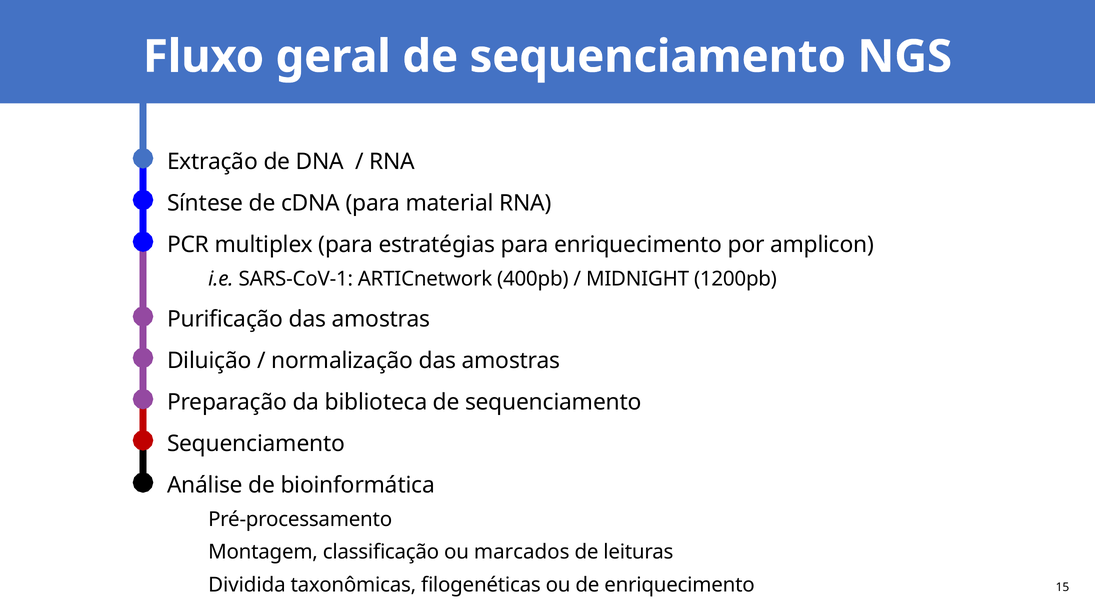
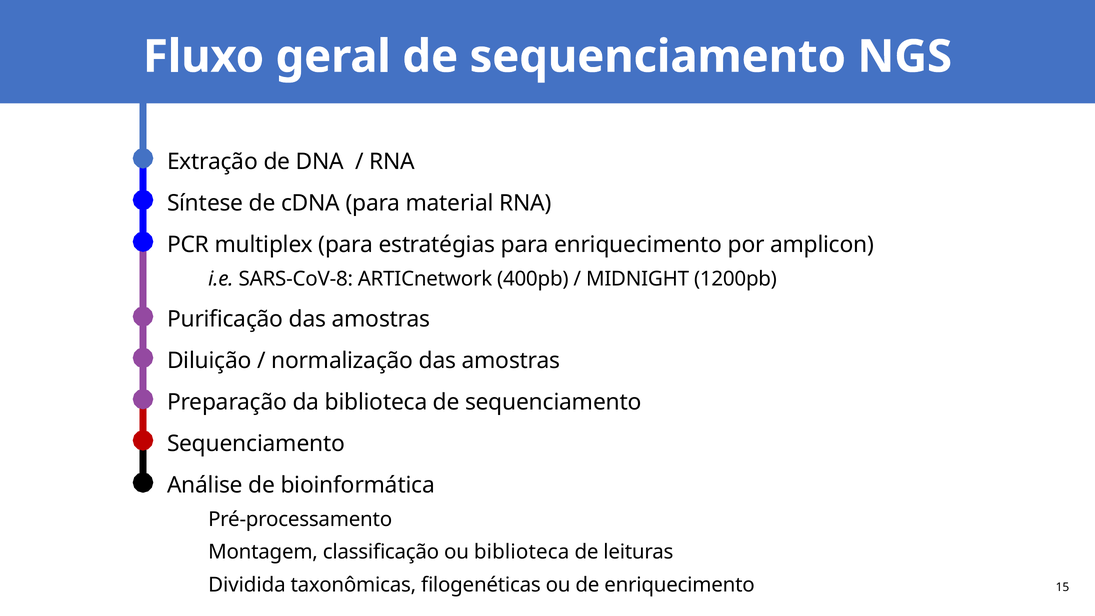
SARS-CoV-1: SARS-CoV-1 -> SARS-CoV-8
ou marcados: marcados -> biblioteca
